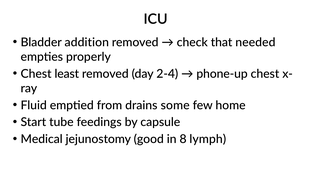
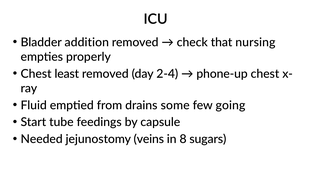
needed: needed -> nursing
home: home -> going
Medical: Medical -> Needed
good: good -> veins
lymph: lymph -> sugars
